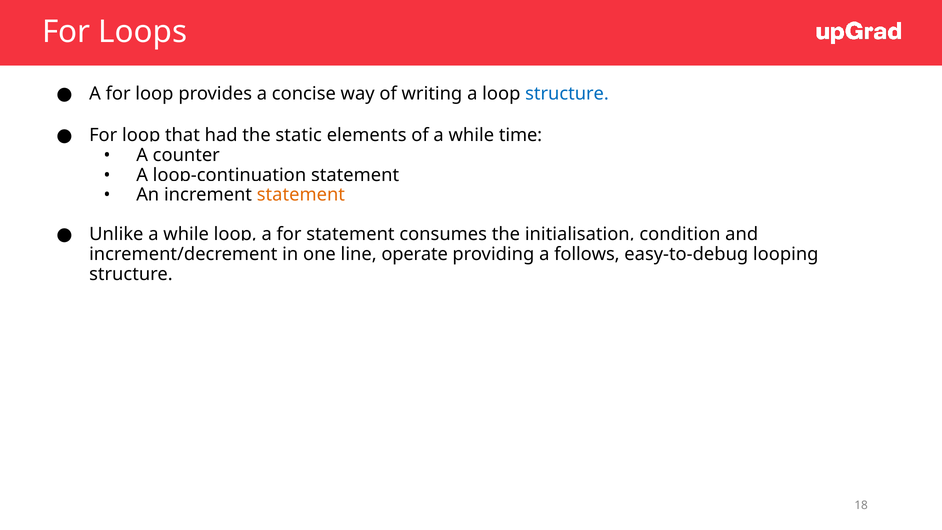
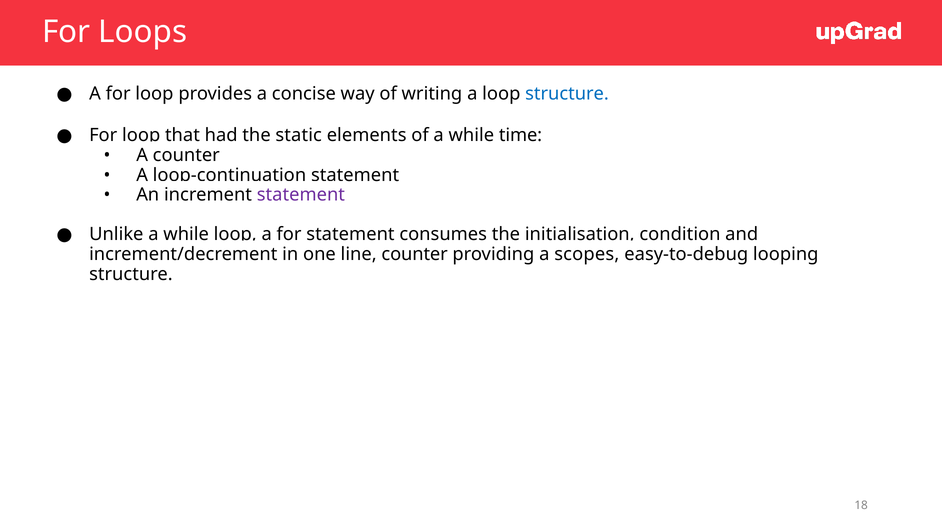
statement at (301, 195) colour: orange -> purple
line operate: operate -> counter
follows: follows -> scopes
